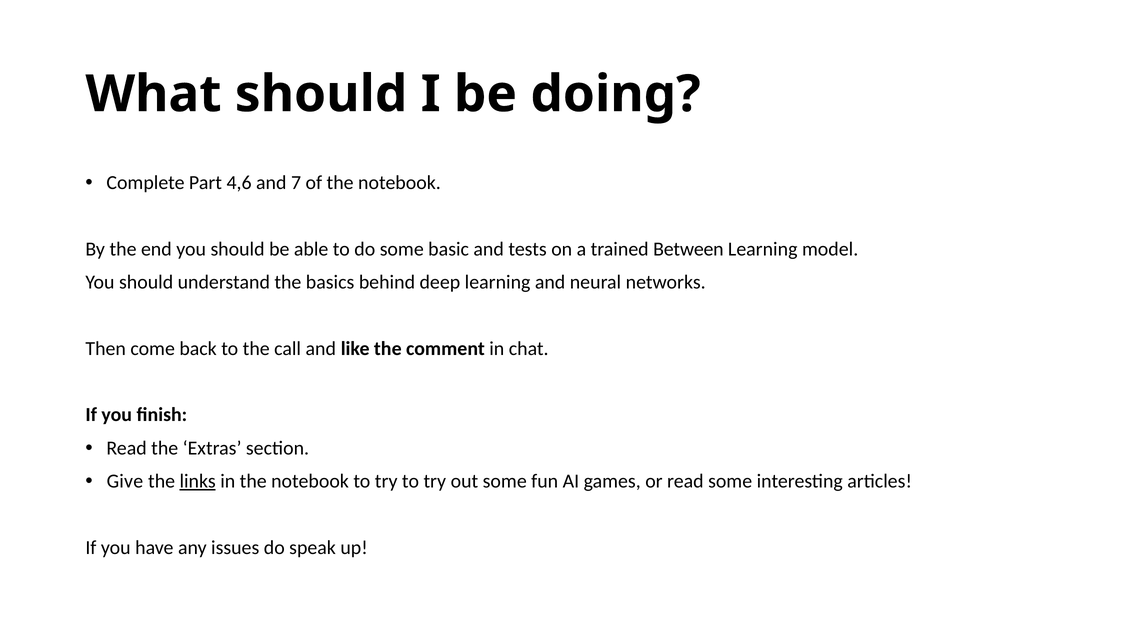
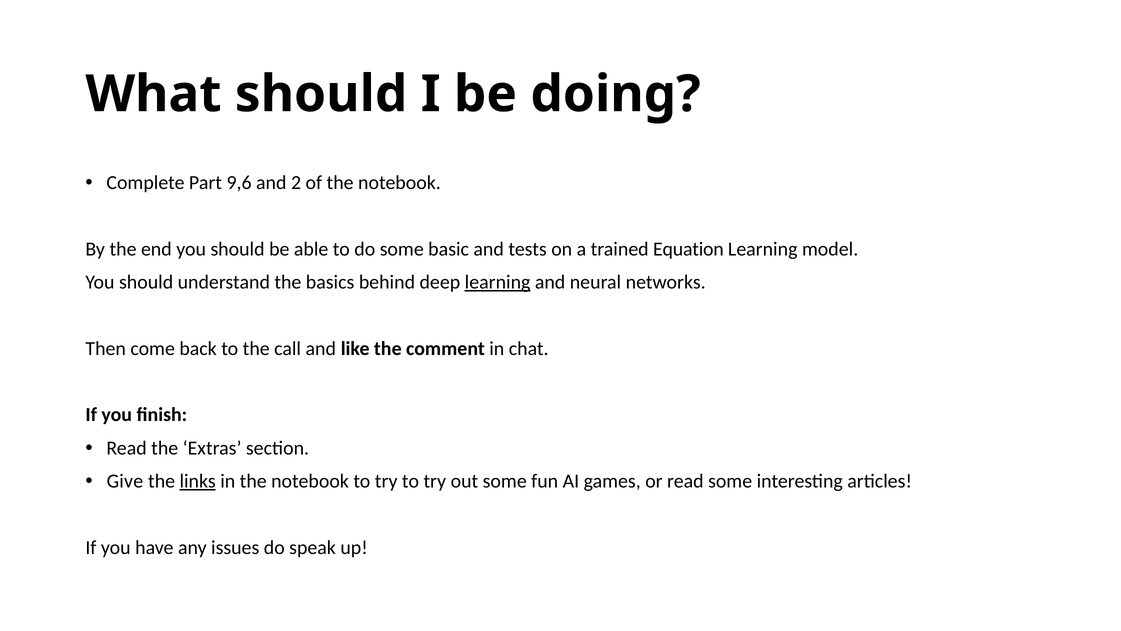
4,6: 4,6 -> 9,6
7: 7 -> 2
Between: Between -> Equation
learning at (498, 282) underline: none -> present
